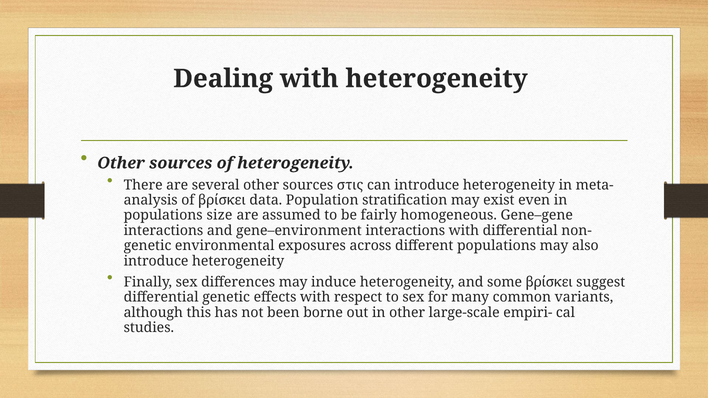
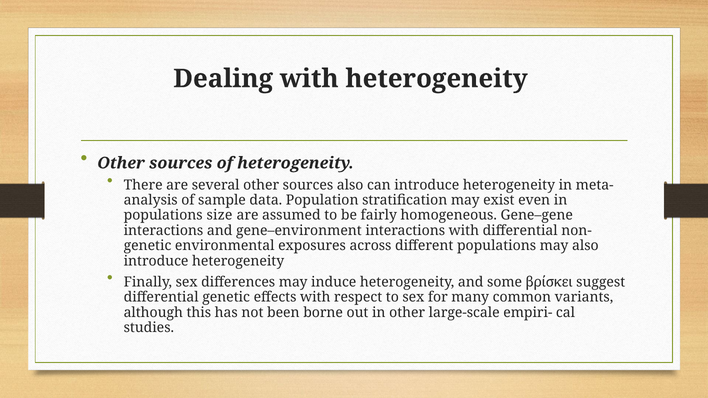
sources στις: στις -> also
of βρίσκει: βρίσκει -> sample
